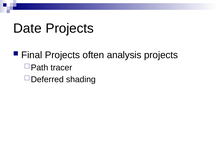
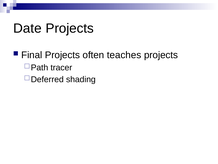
analysis: analysis -> teaches
